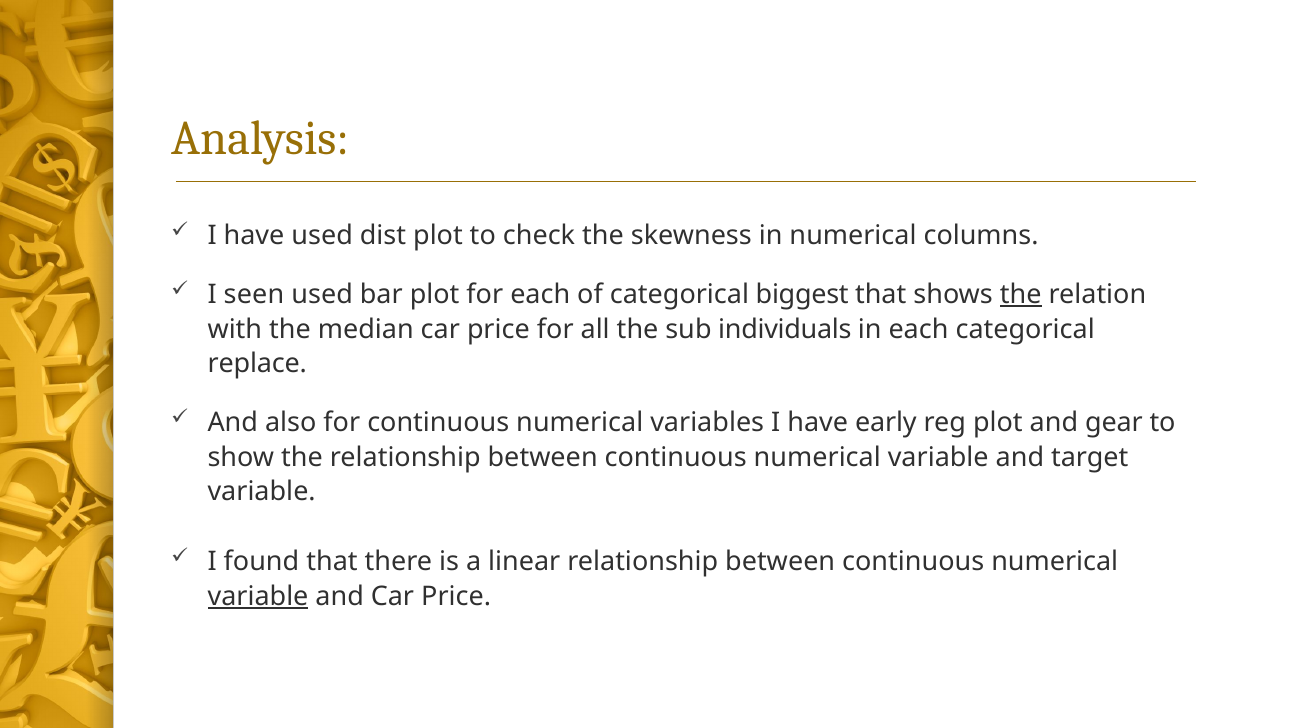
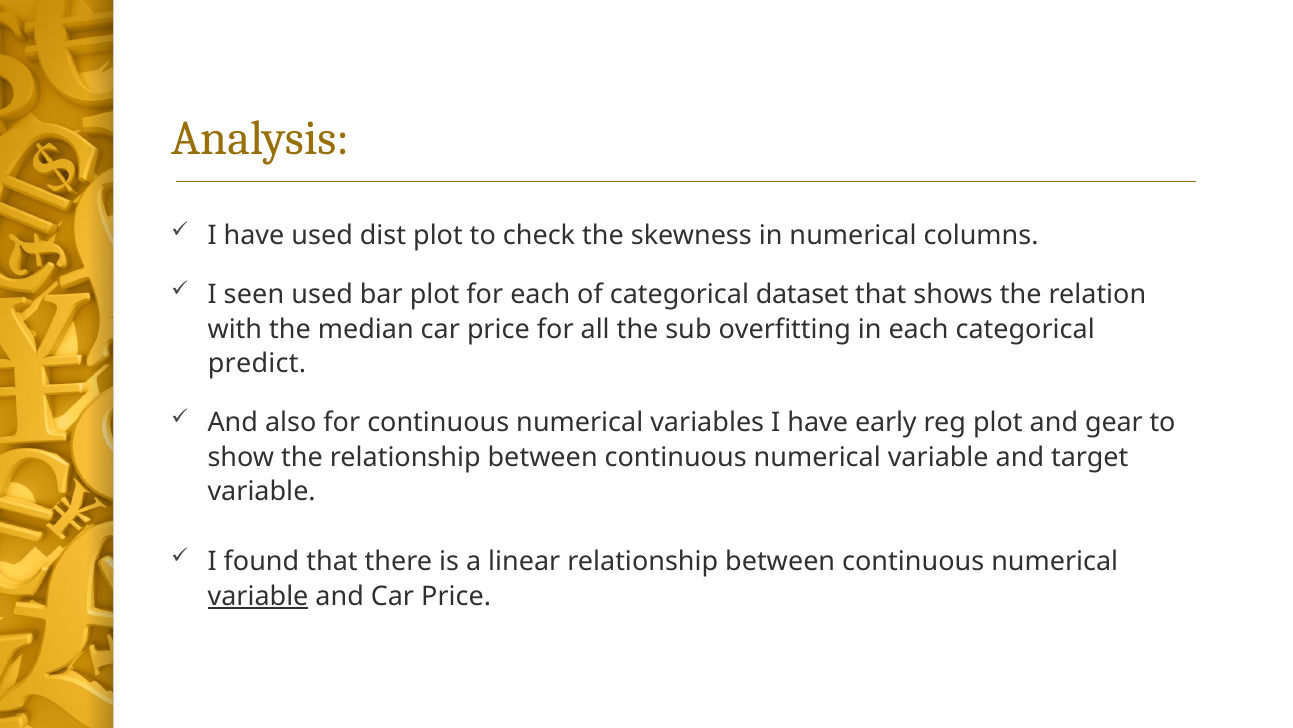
biggest: biggest -> dataset
the at (1021, 294) underline: present -> none
individuals: individuals -> overfitting
replace: replace -> predict
